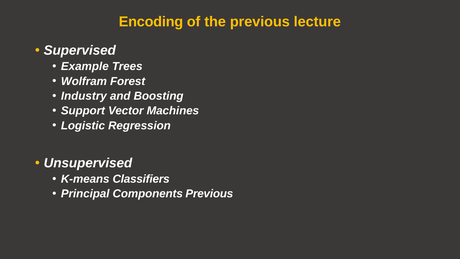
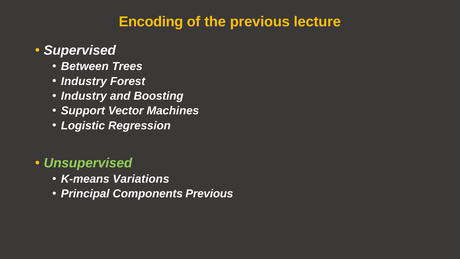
Example: Example -> Between
Wolfram at (84, 81): Wolfram -> Industry
Unsupervised colour: white -> light green
Classifiers: Classifiers -> Variations
